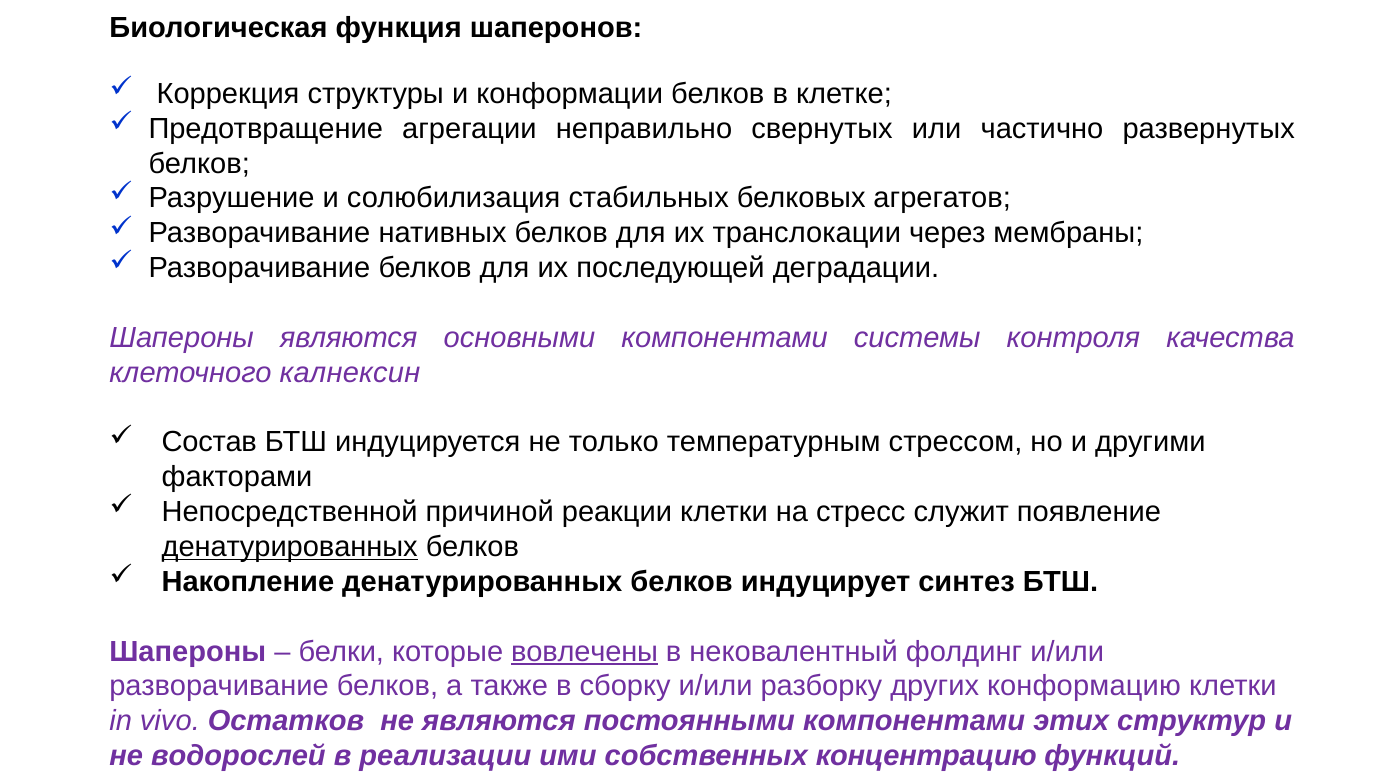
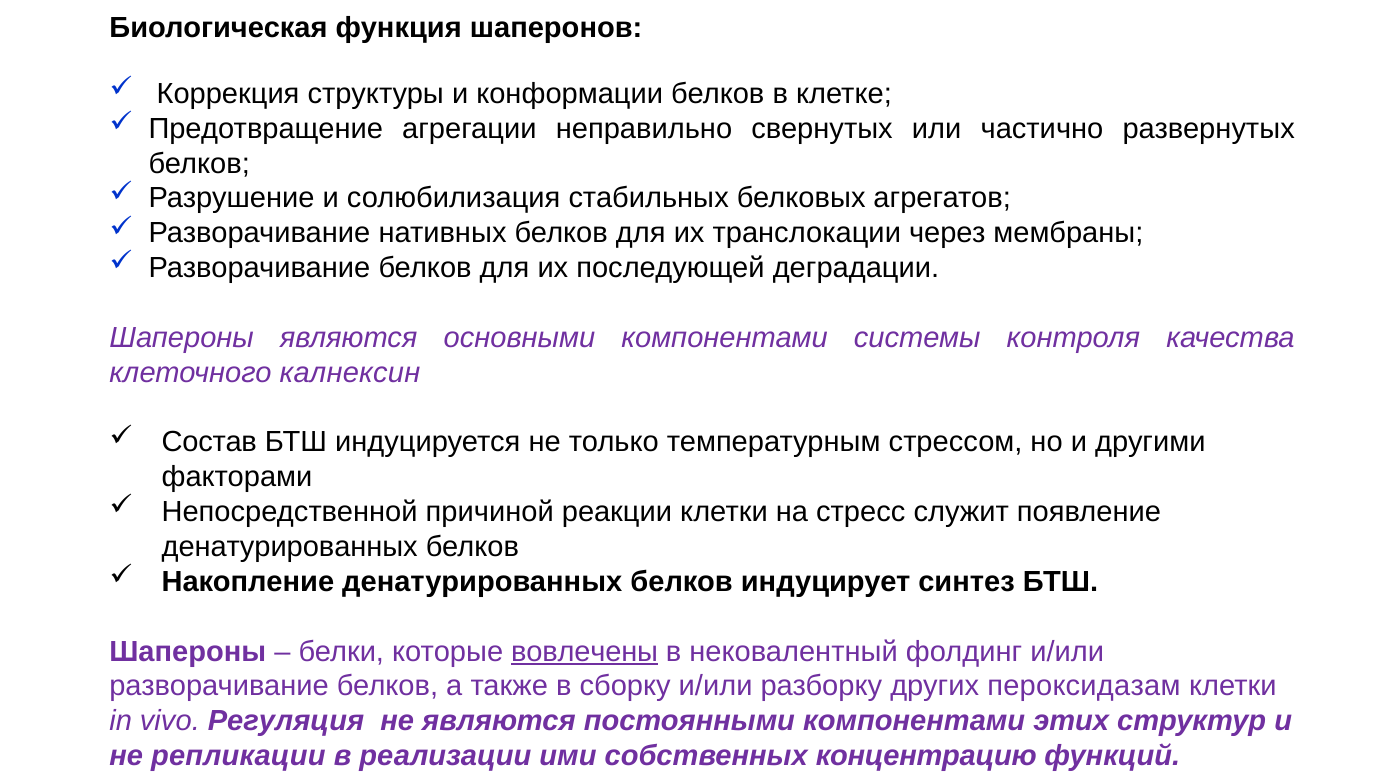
денатурированных at (290, 547) underline: present -> none
конформацию: конформацию -> пероксидазам
Остатков: Остатков -> Регуляция
водорослей: водорослей -> репликации
